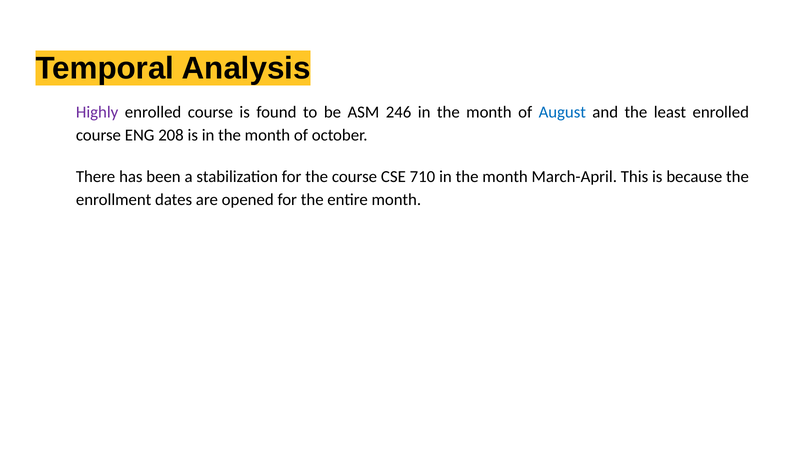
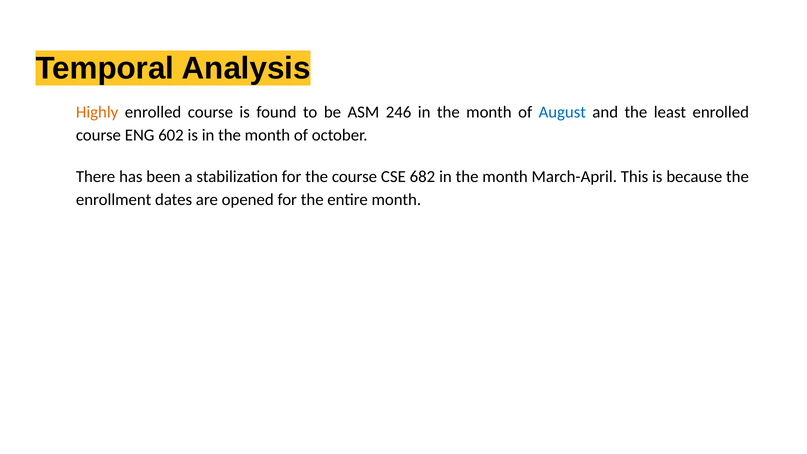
Highly colour: purple -> orange
208: 208 -> 602
710: 710 -> 682
